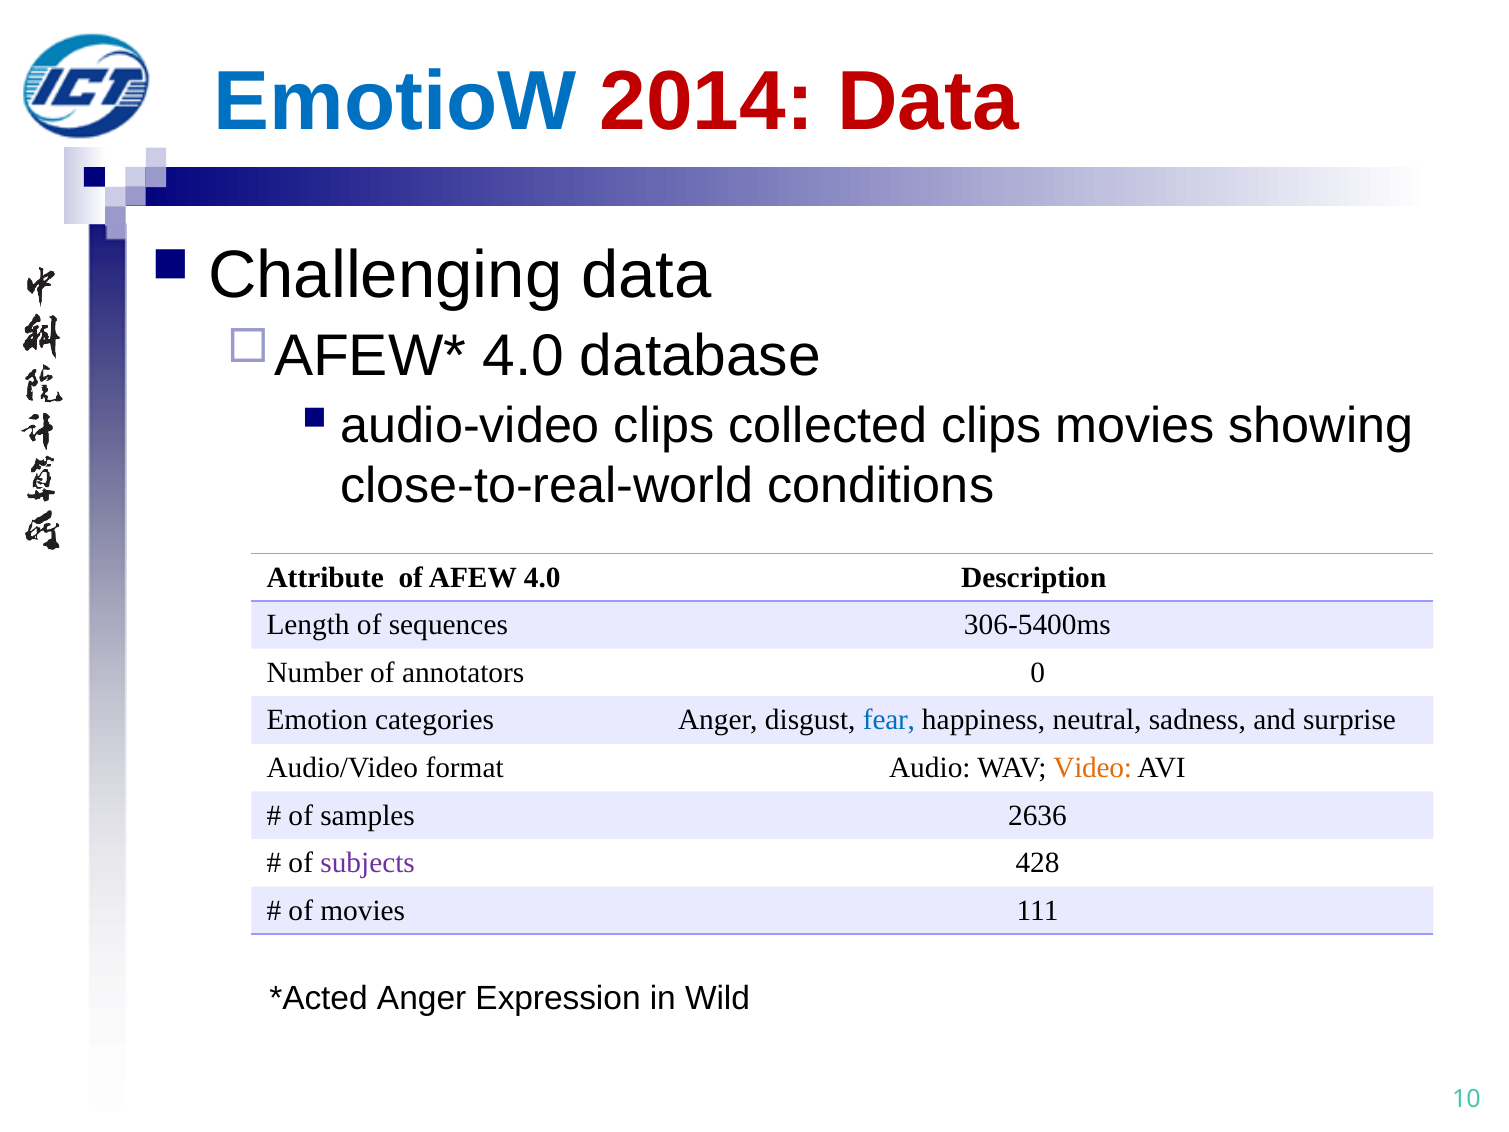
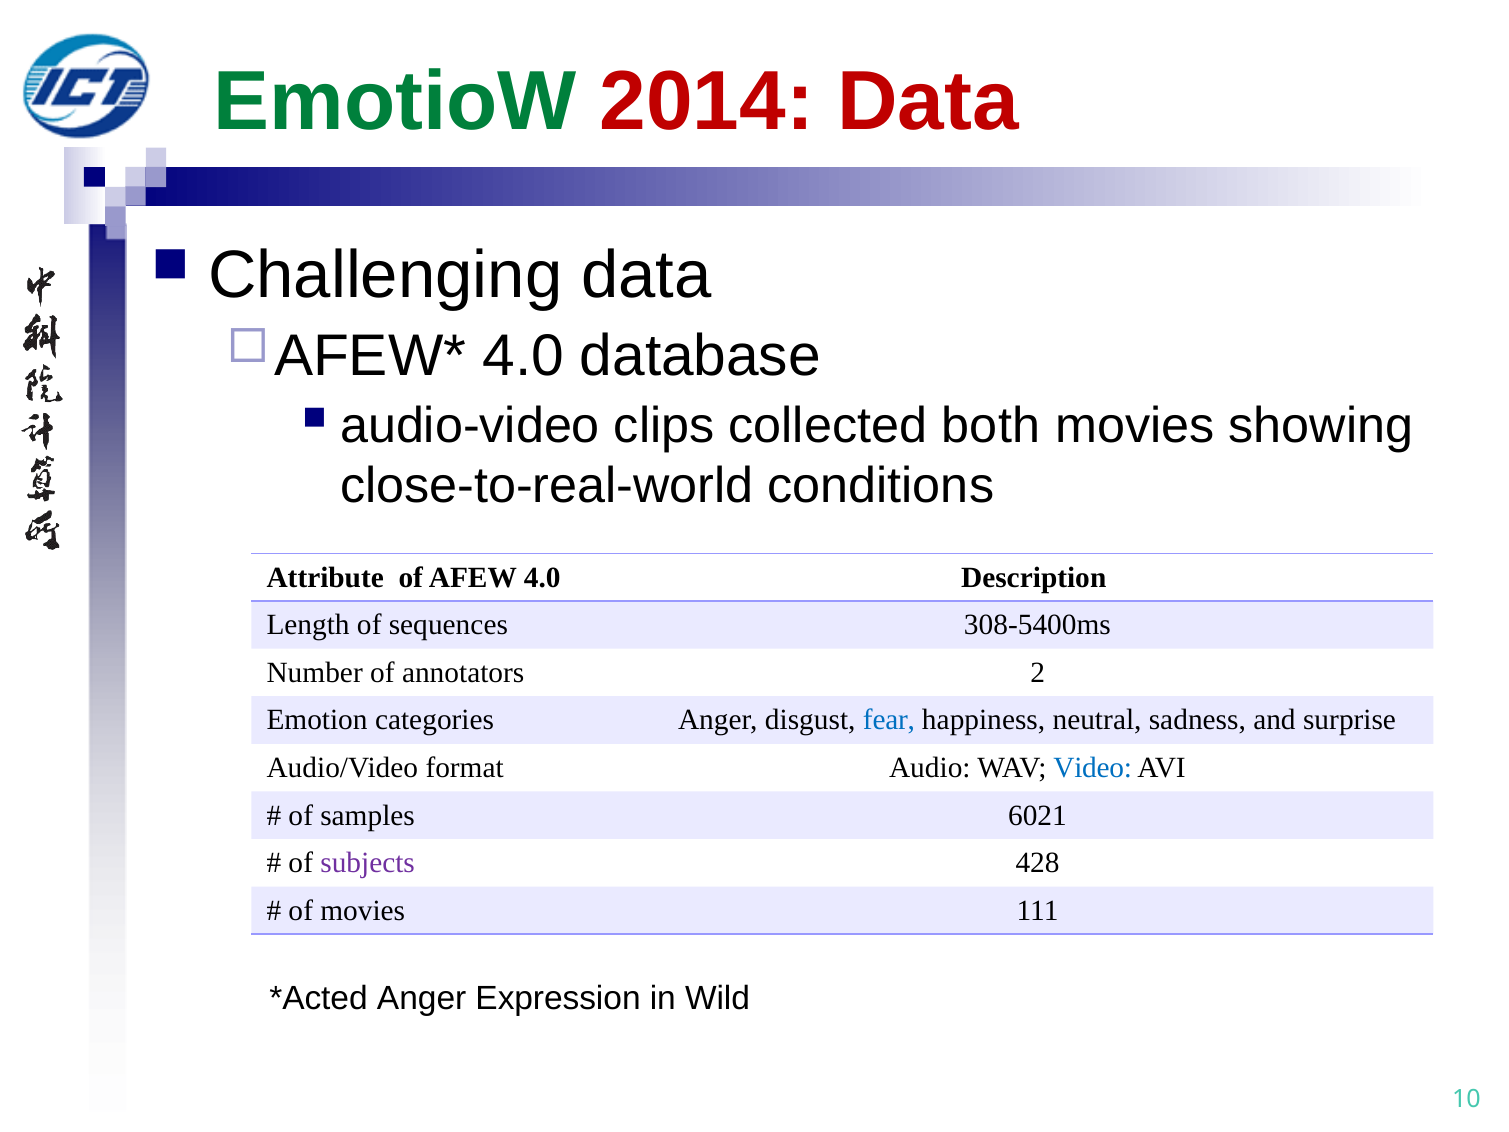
EmotioW colour: blue -> green
collected clips: clips -> both
306-5400ms: 306-5400ms -> 308-5400ms
0: 0 -> 2
Video colour: orange -> blue
2636: 2636 -> 6021
